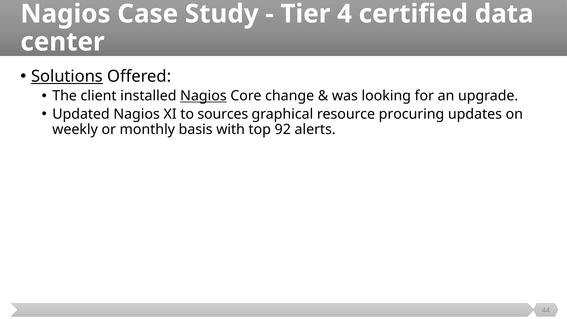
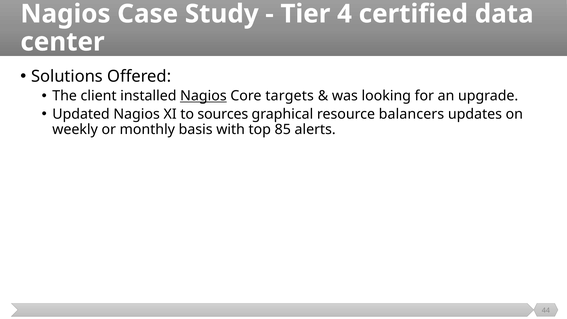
Solutions underline: present -> none
change: change -> targets
procuring: procuring -> balancers
92: 92 -> 85
